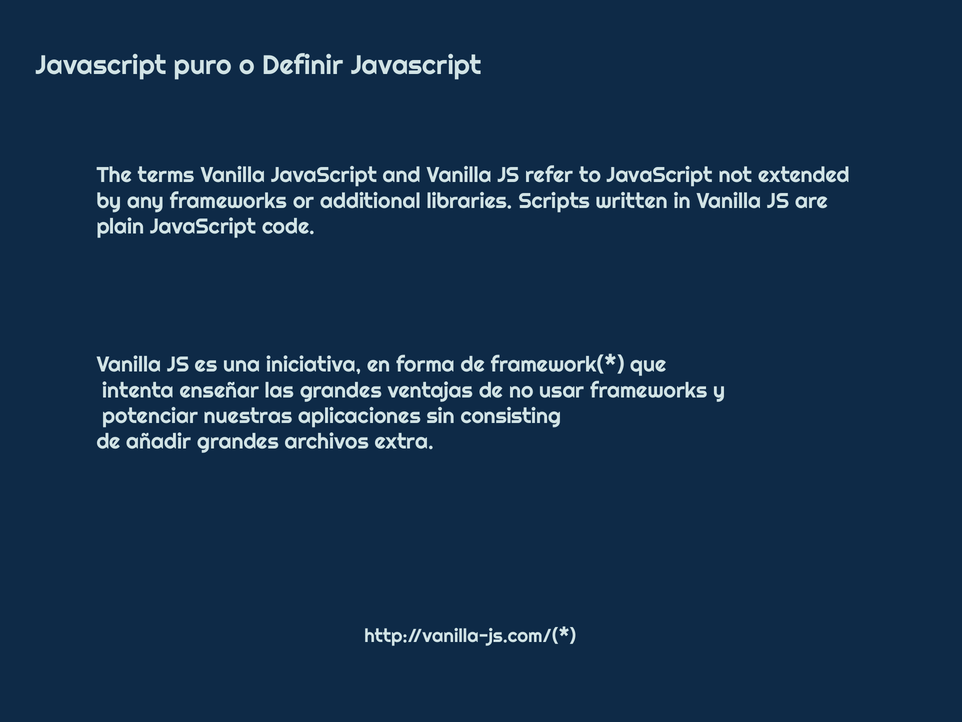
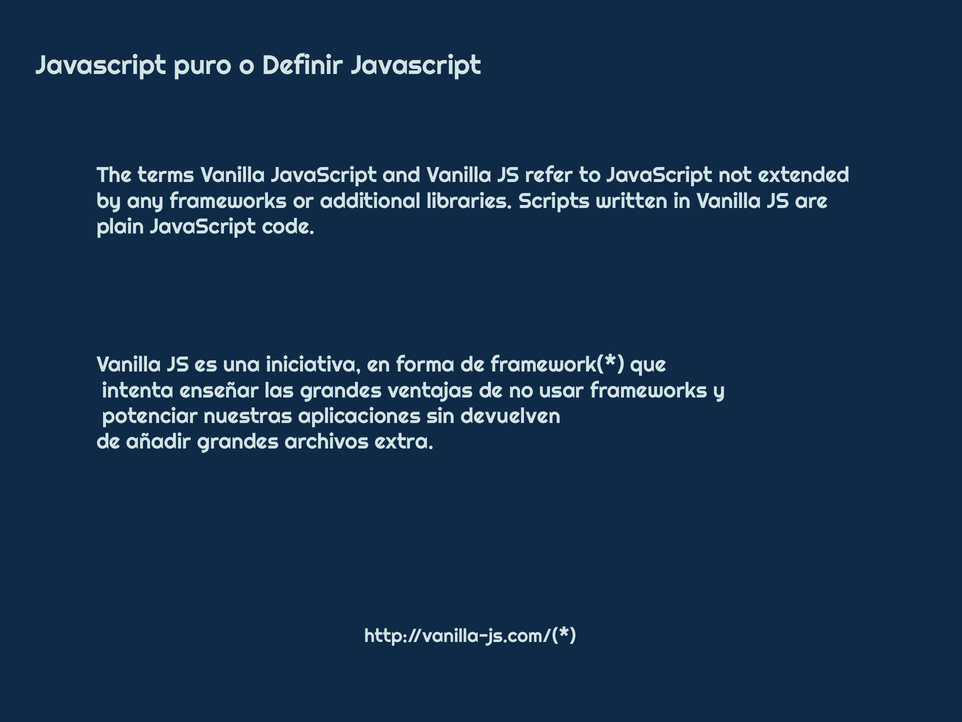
consisting: consisting -> devuelven
